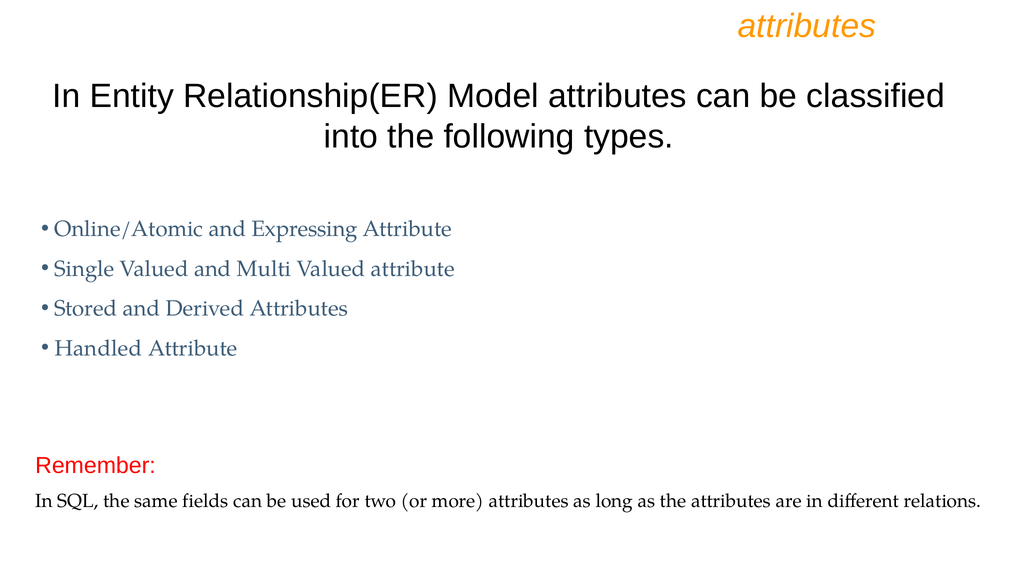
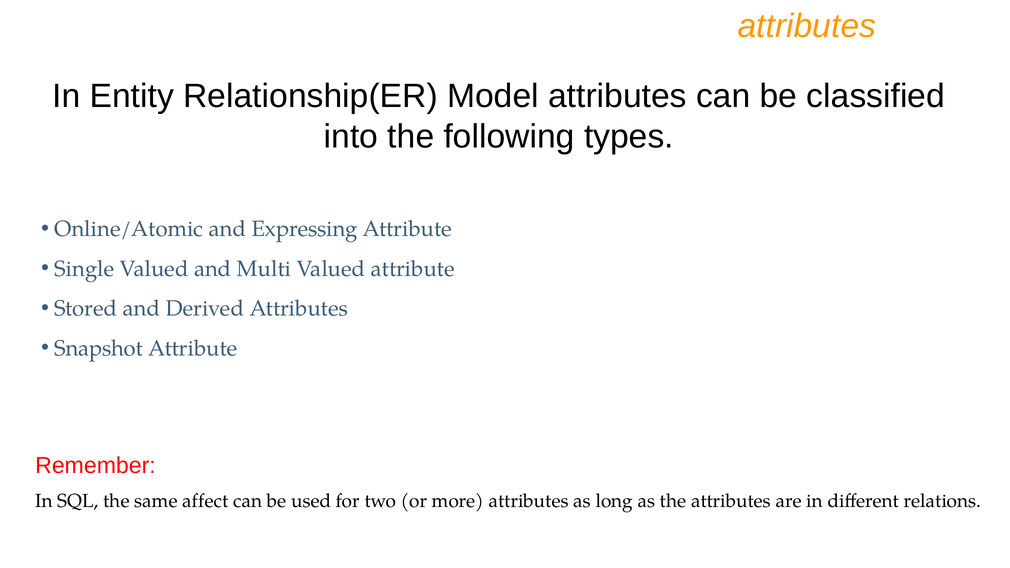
Handled: Handled -> Snapshot
fields: fields -> affect
